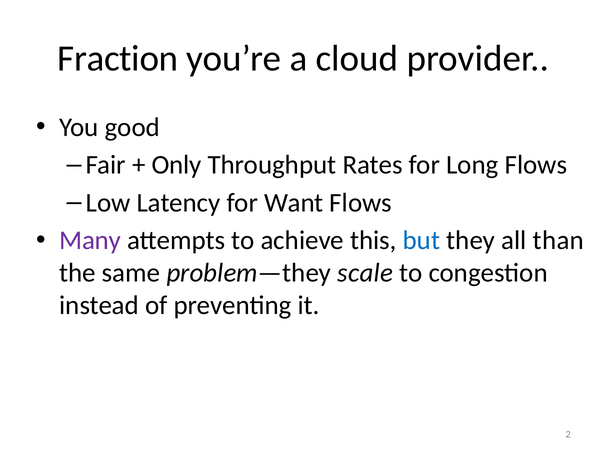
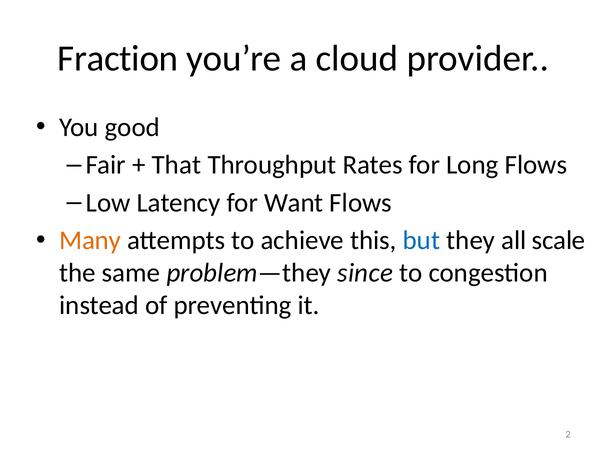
Only: Only -> That
Many colour: purple -> orange
than: than -> scale
scale: scale -> since
